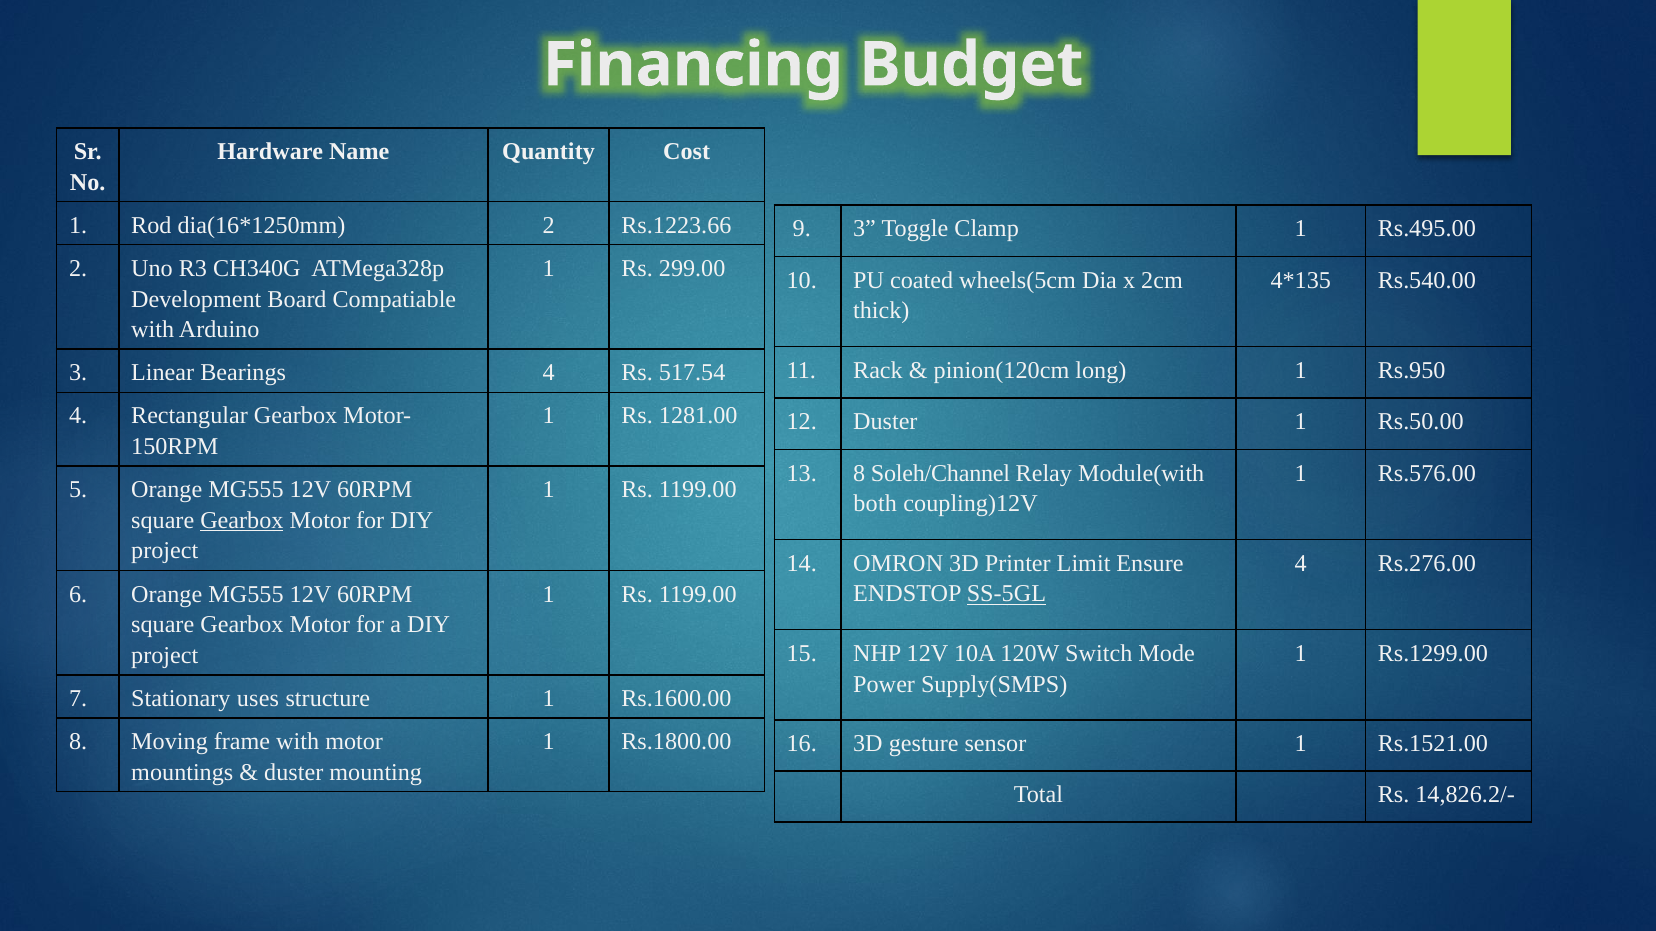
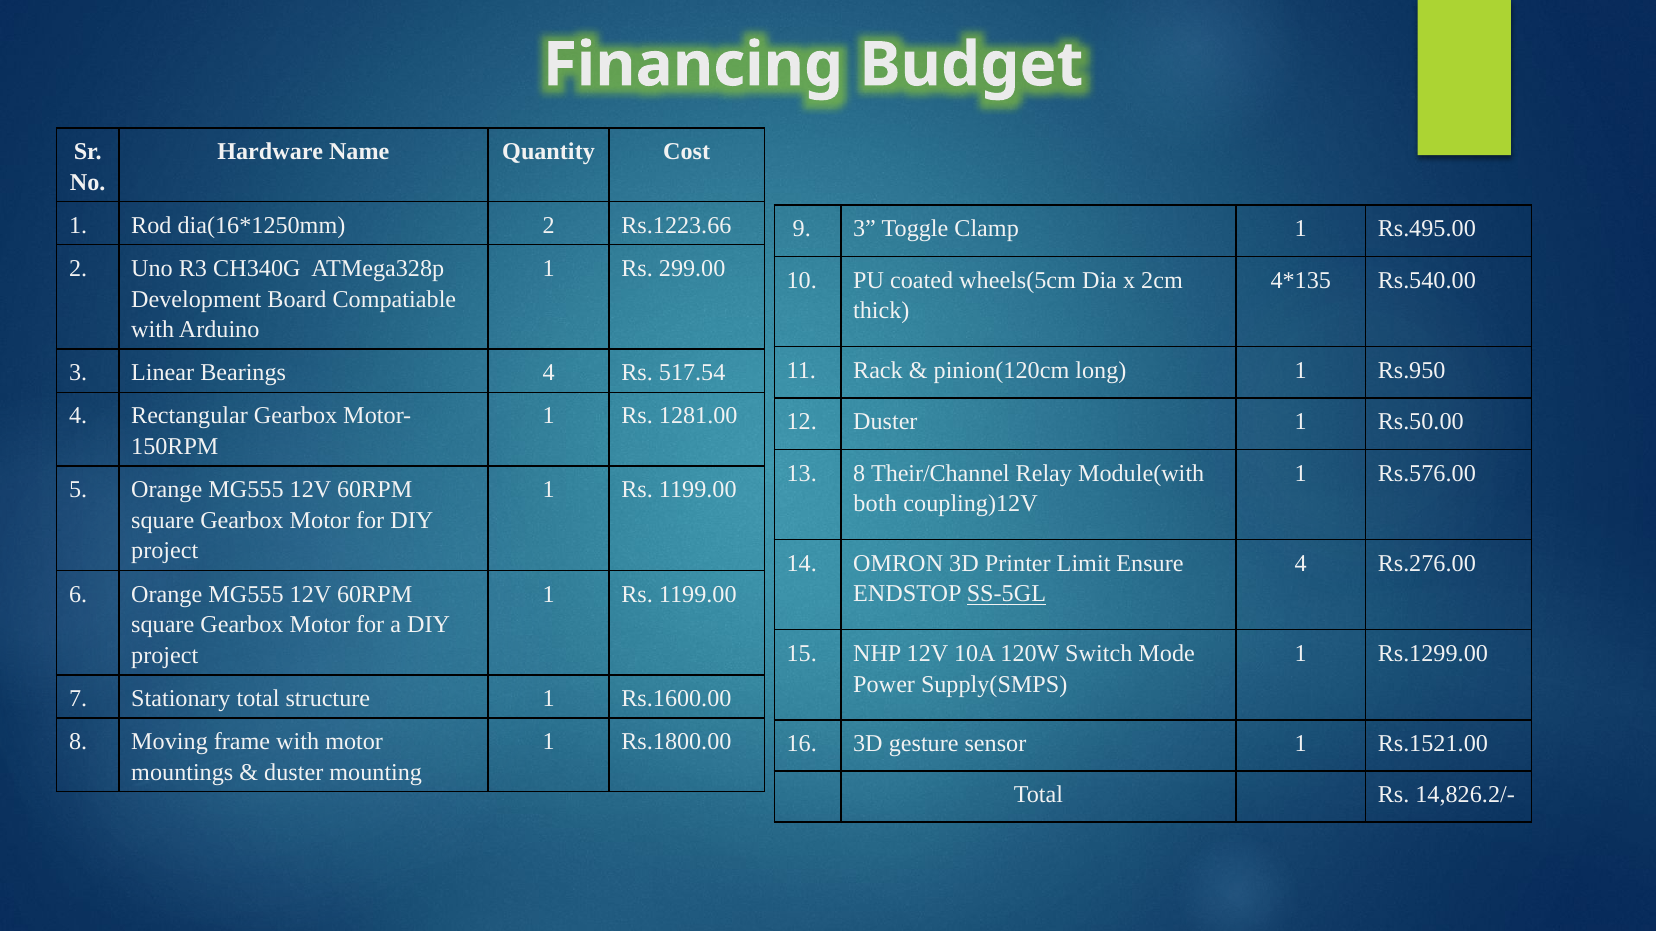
Soleh/Channel: Soleh/Channel -> Their/Channel
Gearbox at (242, 521) underline: present -> none
Stationary uses: uses -> total
